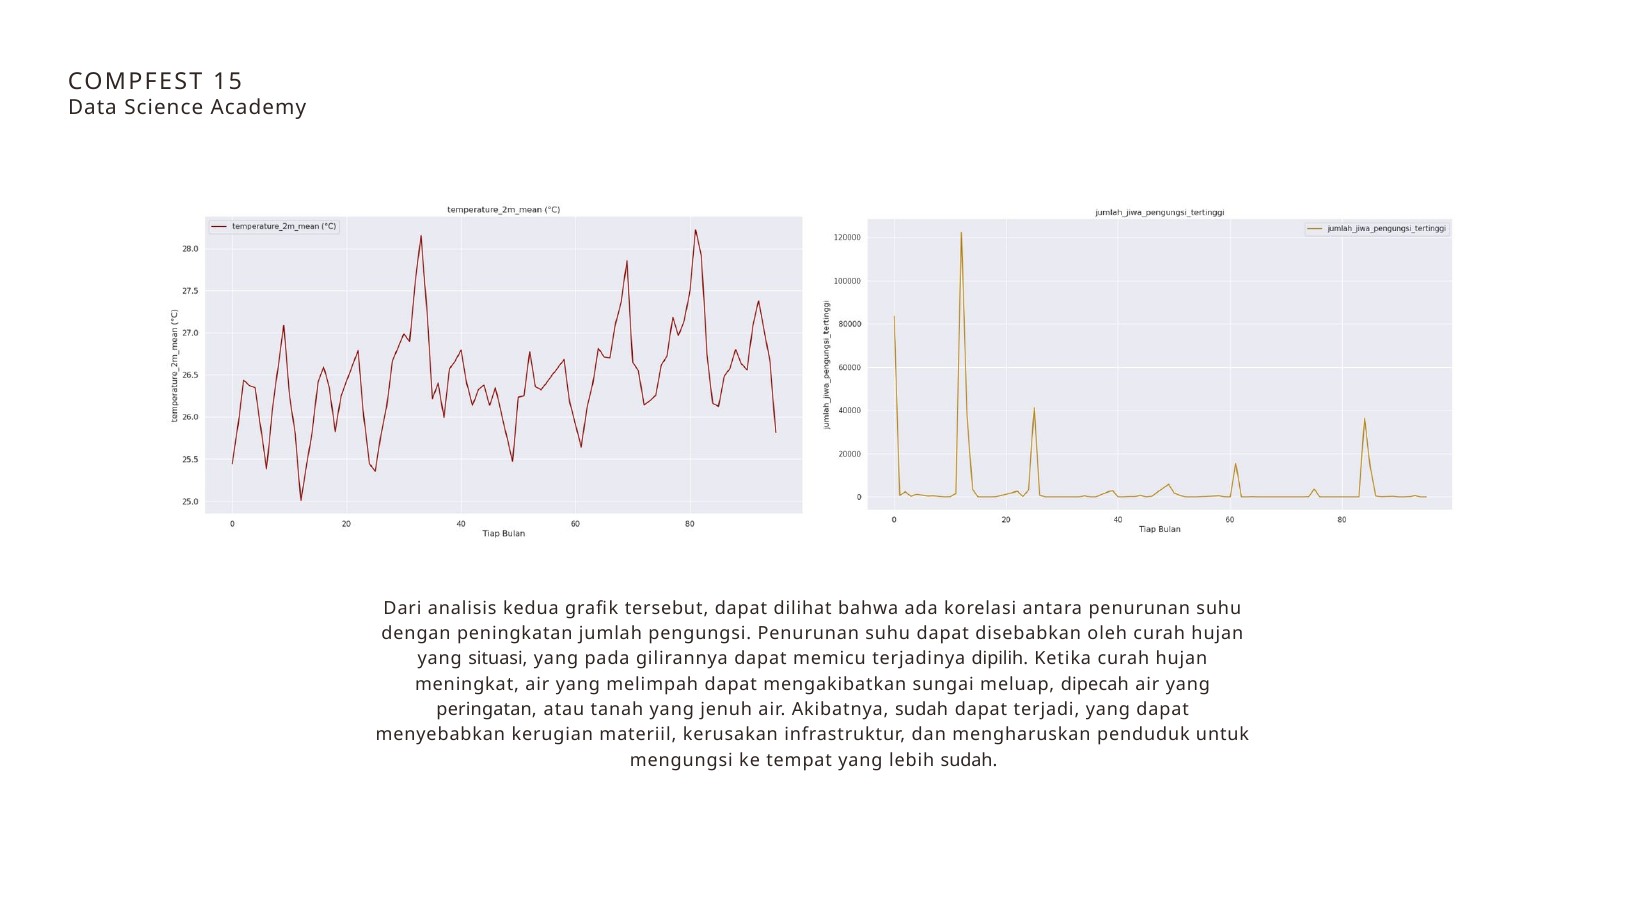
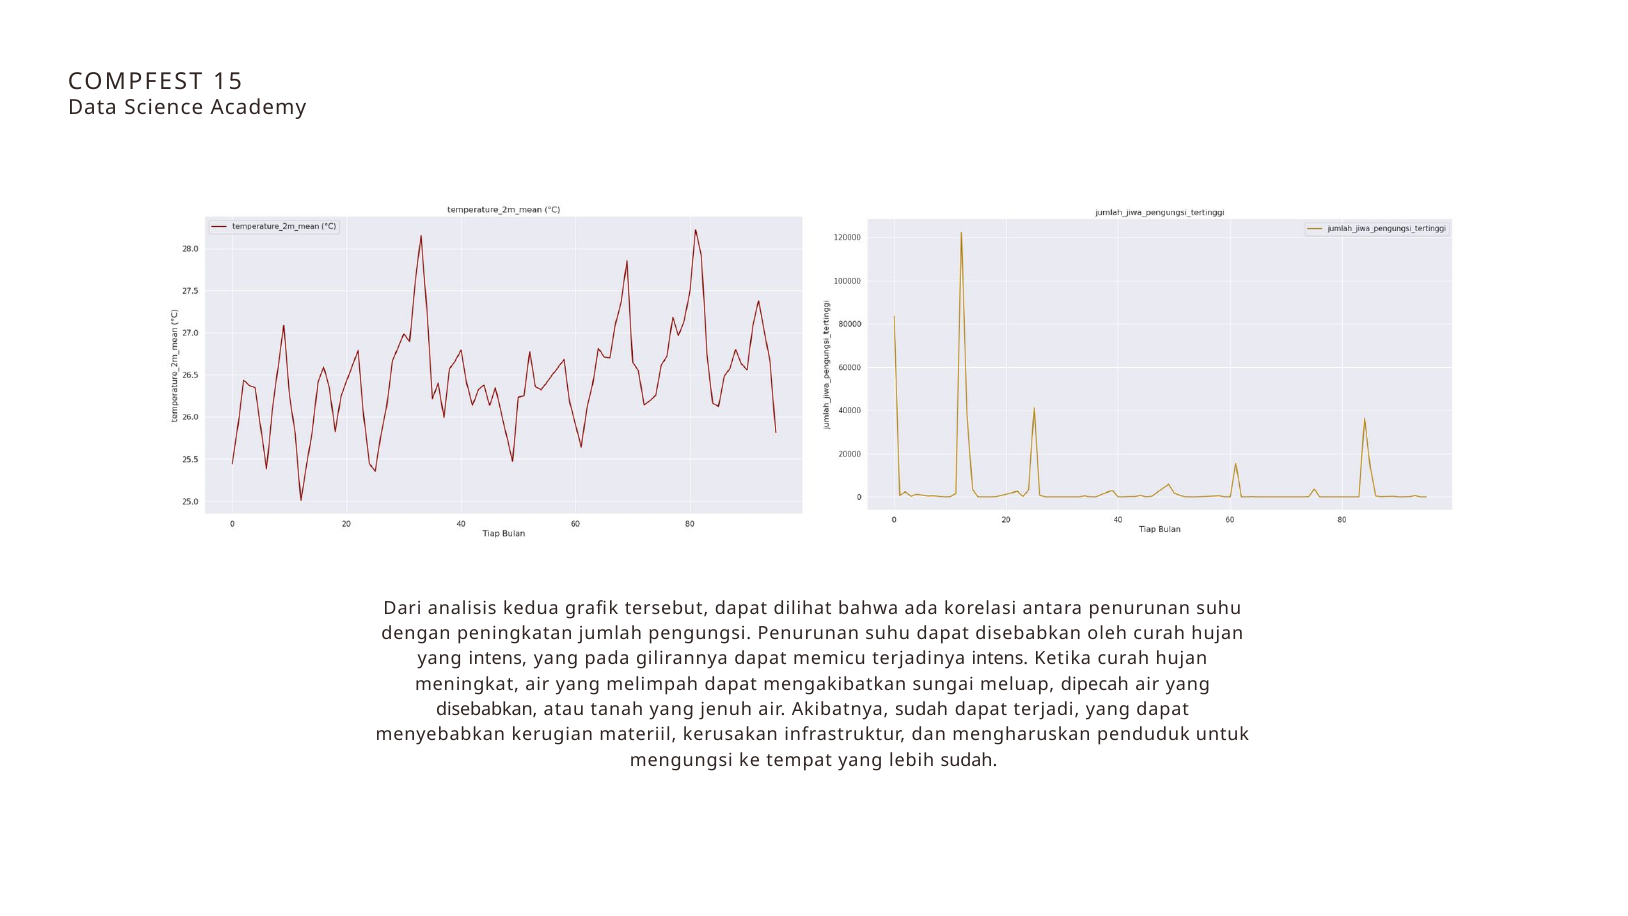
yang situasi: situasi -> intens
terjadinya dipilih: dipilih -> intens
peringatan at (487, 709): peringatan -> disebabkan
